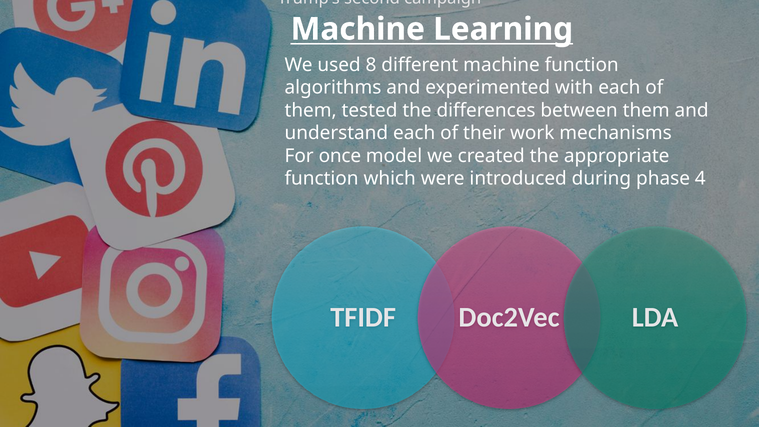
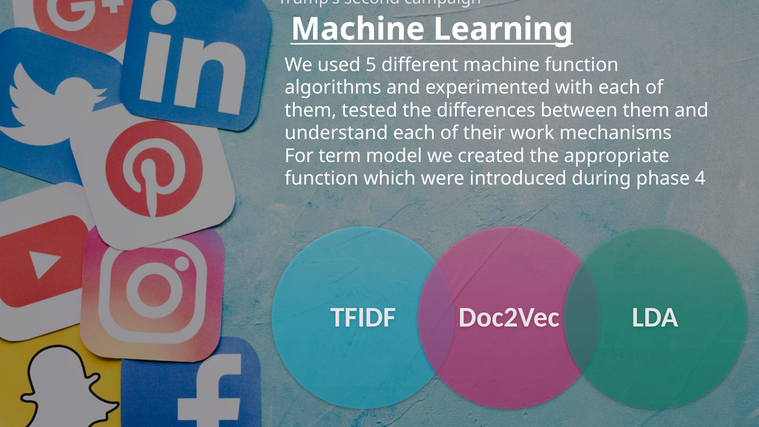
8: 8 -> 5
once: once -> term
